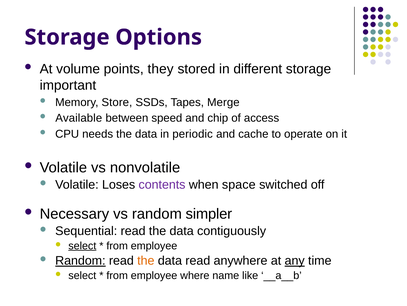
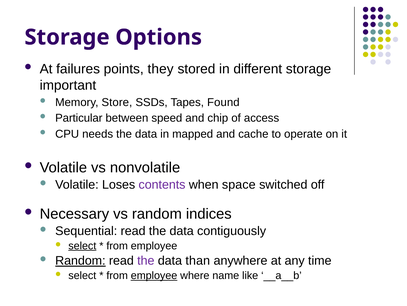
volume: volume -> failures
Merge: Merge -> Found
Available: Available -> Particular
periodic: periodic -> mapped
simpler: simpler -> indices
the at (146, 260) colour: orange -> purple
data read: read -> than
any underline: present -> none
employee at (154, 275) underline: none -> present
